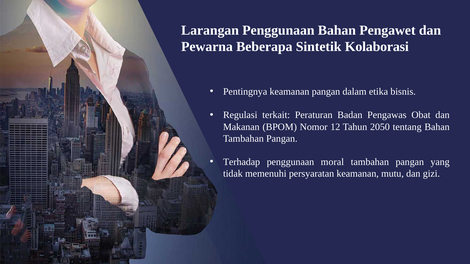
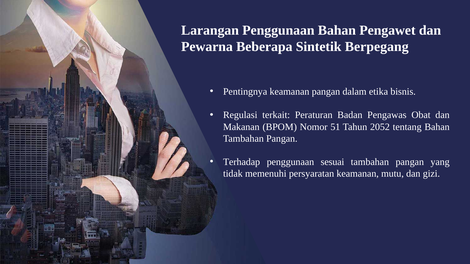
Kolaborasi: Kolaborasi -> Berpegang
12: 12 -> 51
2050: 2050 -> 2052
moral: moral -> sesuai
